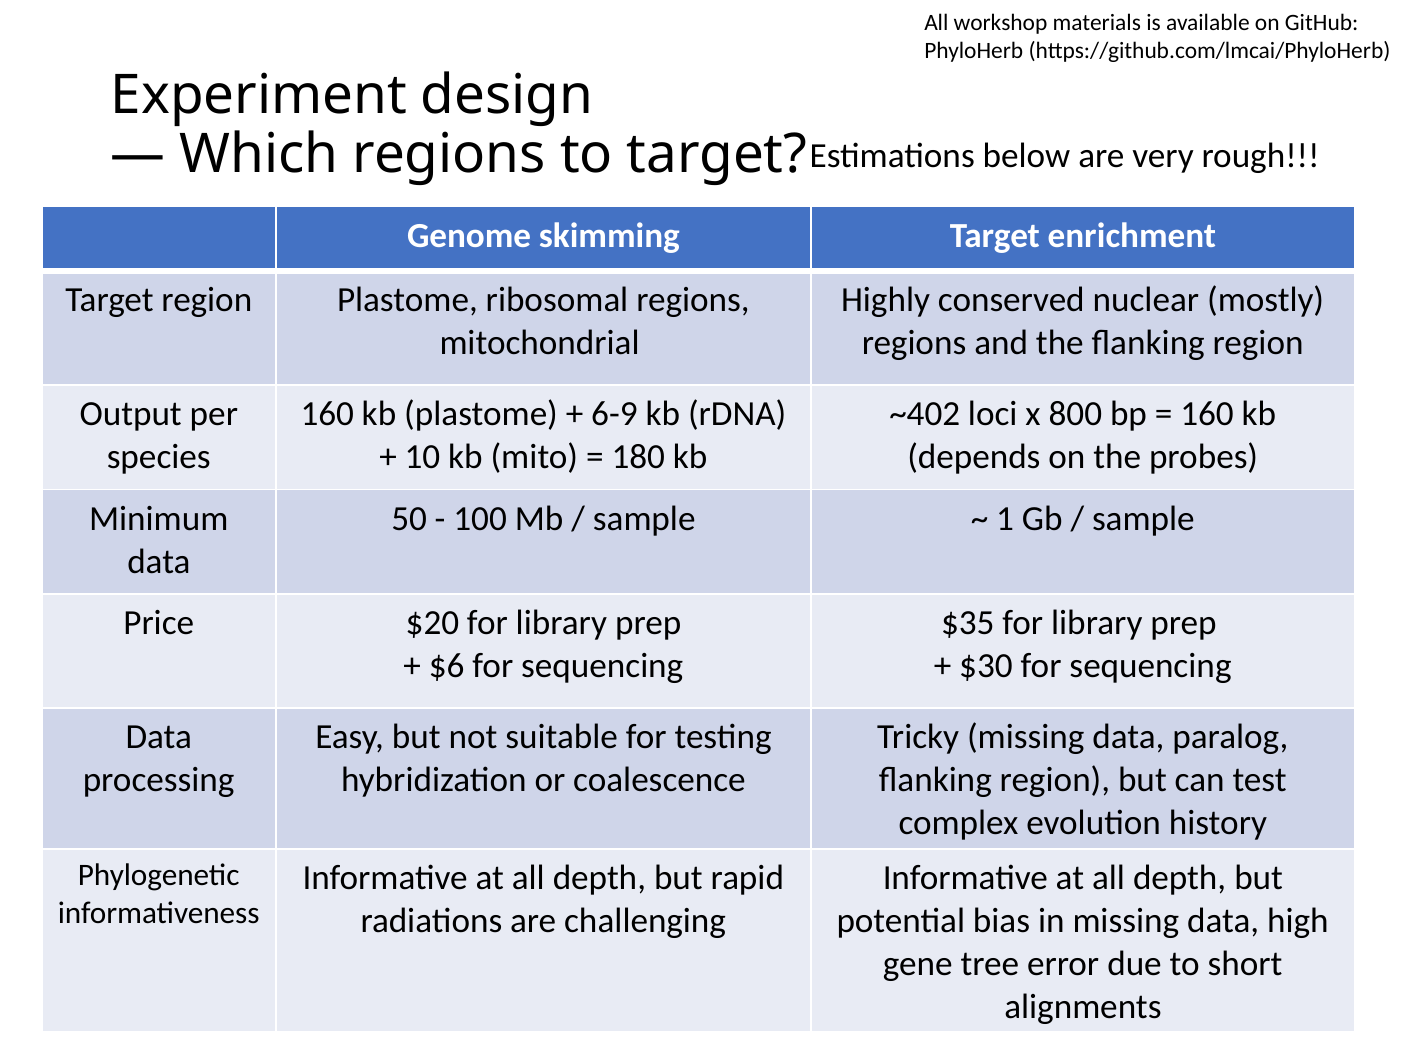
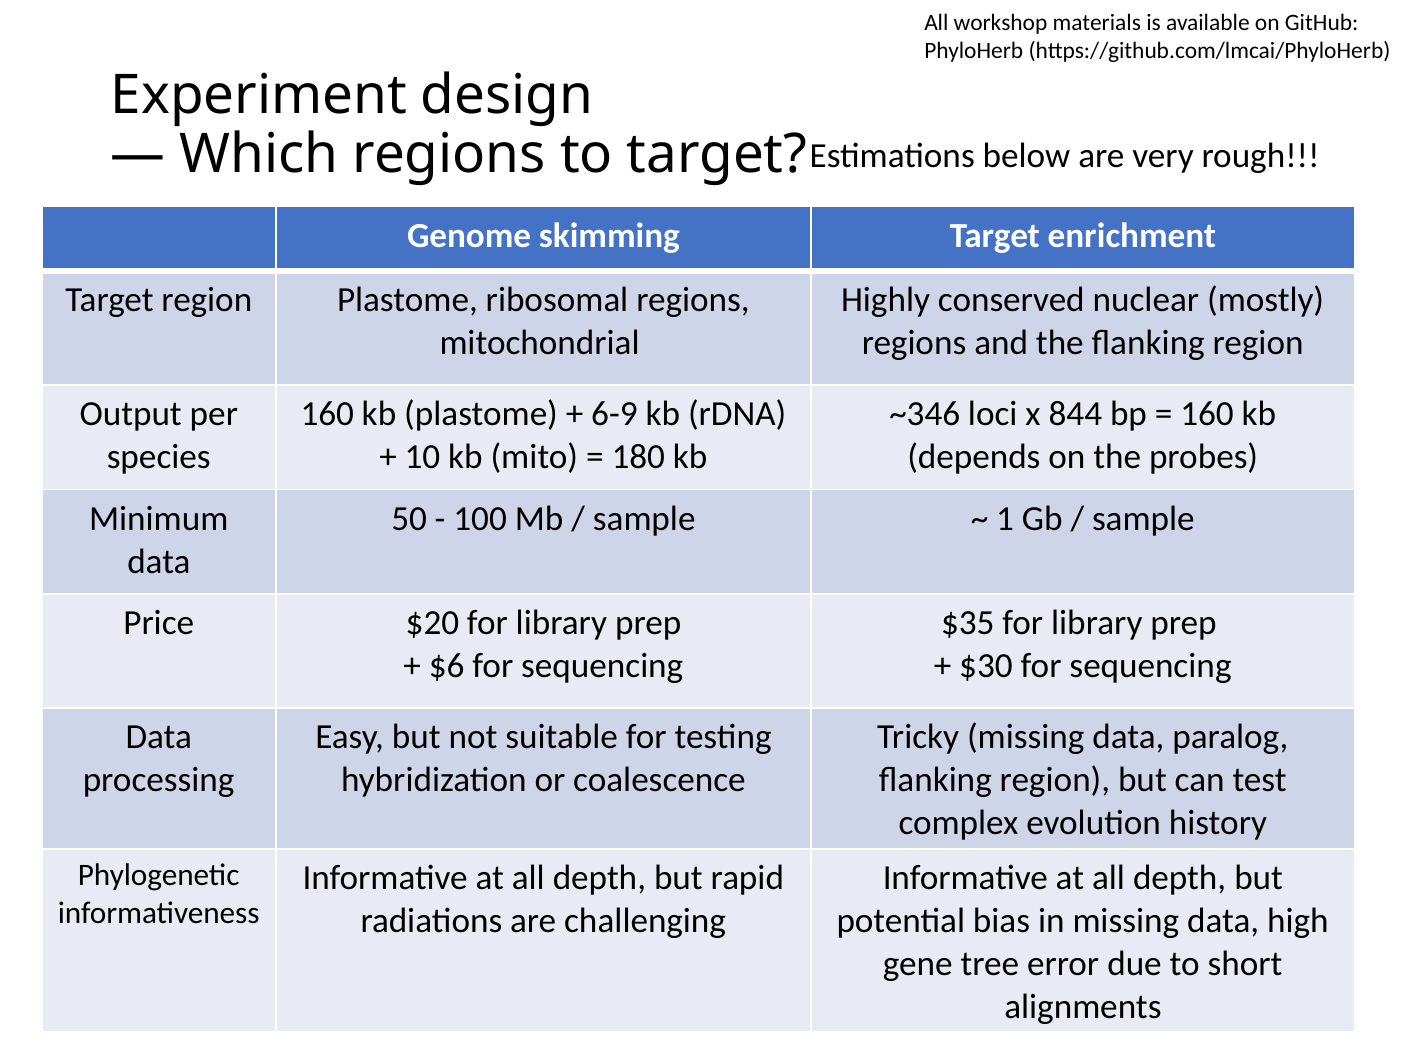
~402: ~402 -> ~346
800: 800 -> 844
